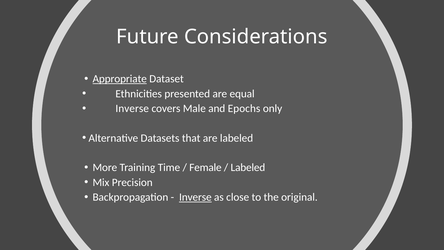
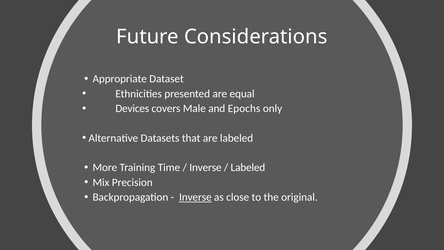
Appropriate underline: present -> none
Inverse at (132, 108): Inverse -> Devices
Female at (205, 167): Female -> Inverse
